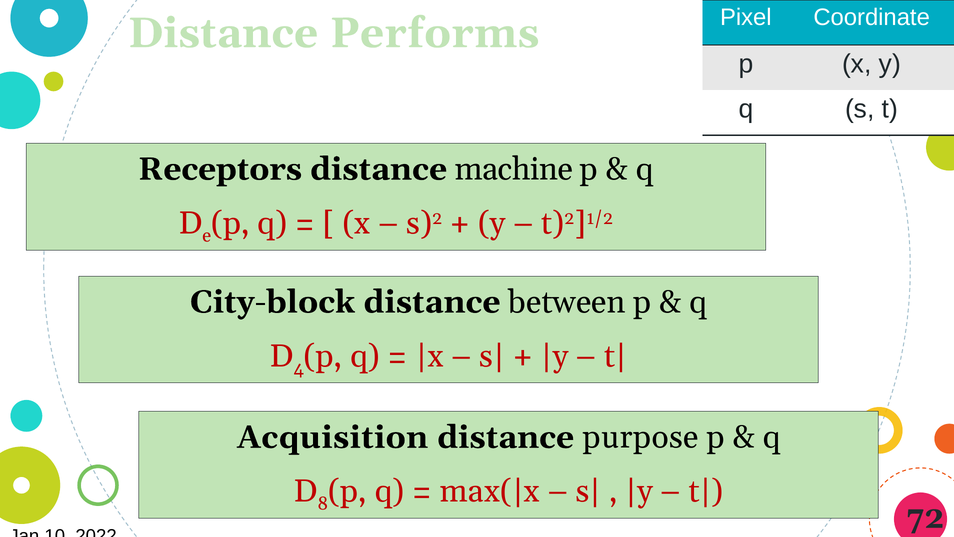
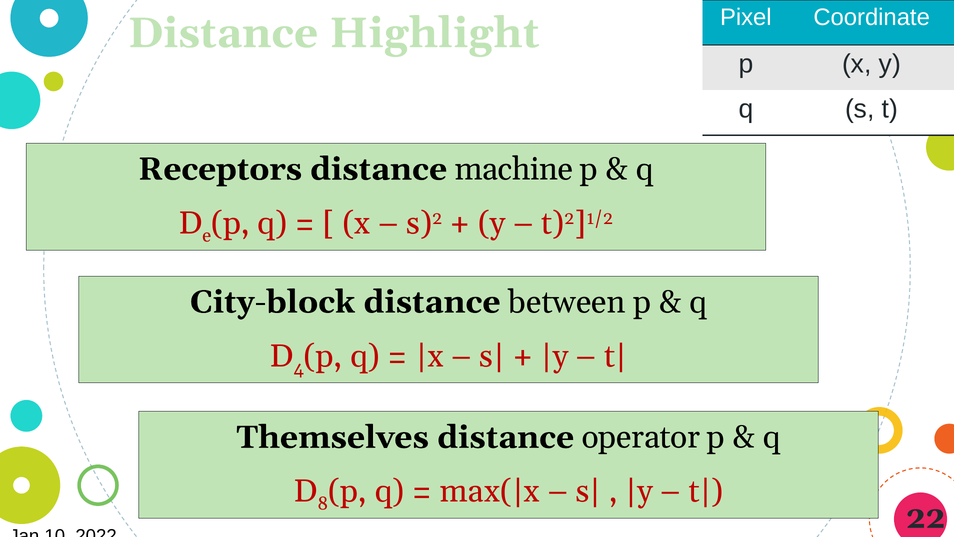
Performs: Performs -> Highlight
Acquisition: Acquisition -> Themselves
purpose: purpose -> operator
72: 72 -> 22
